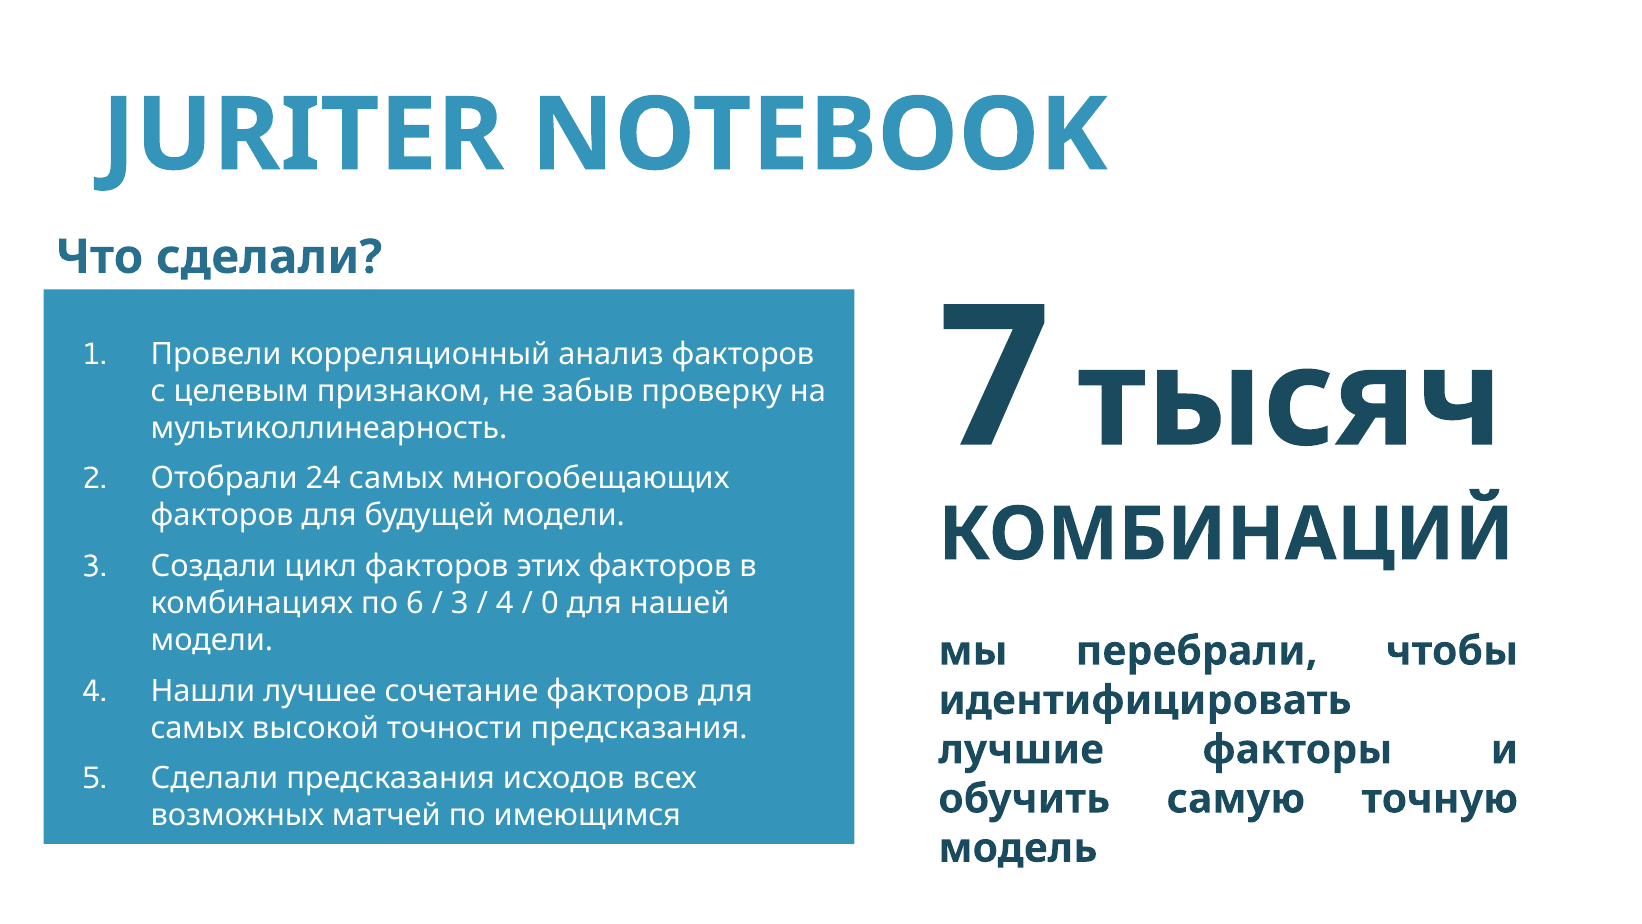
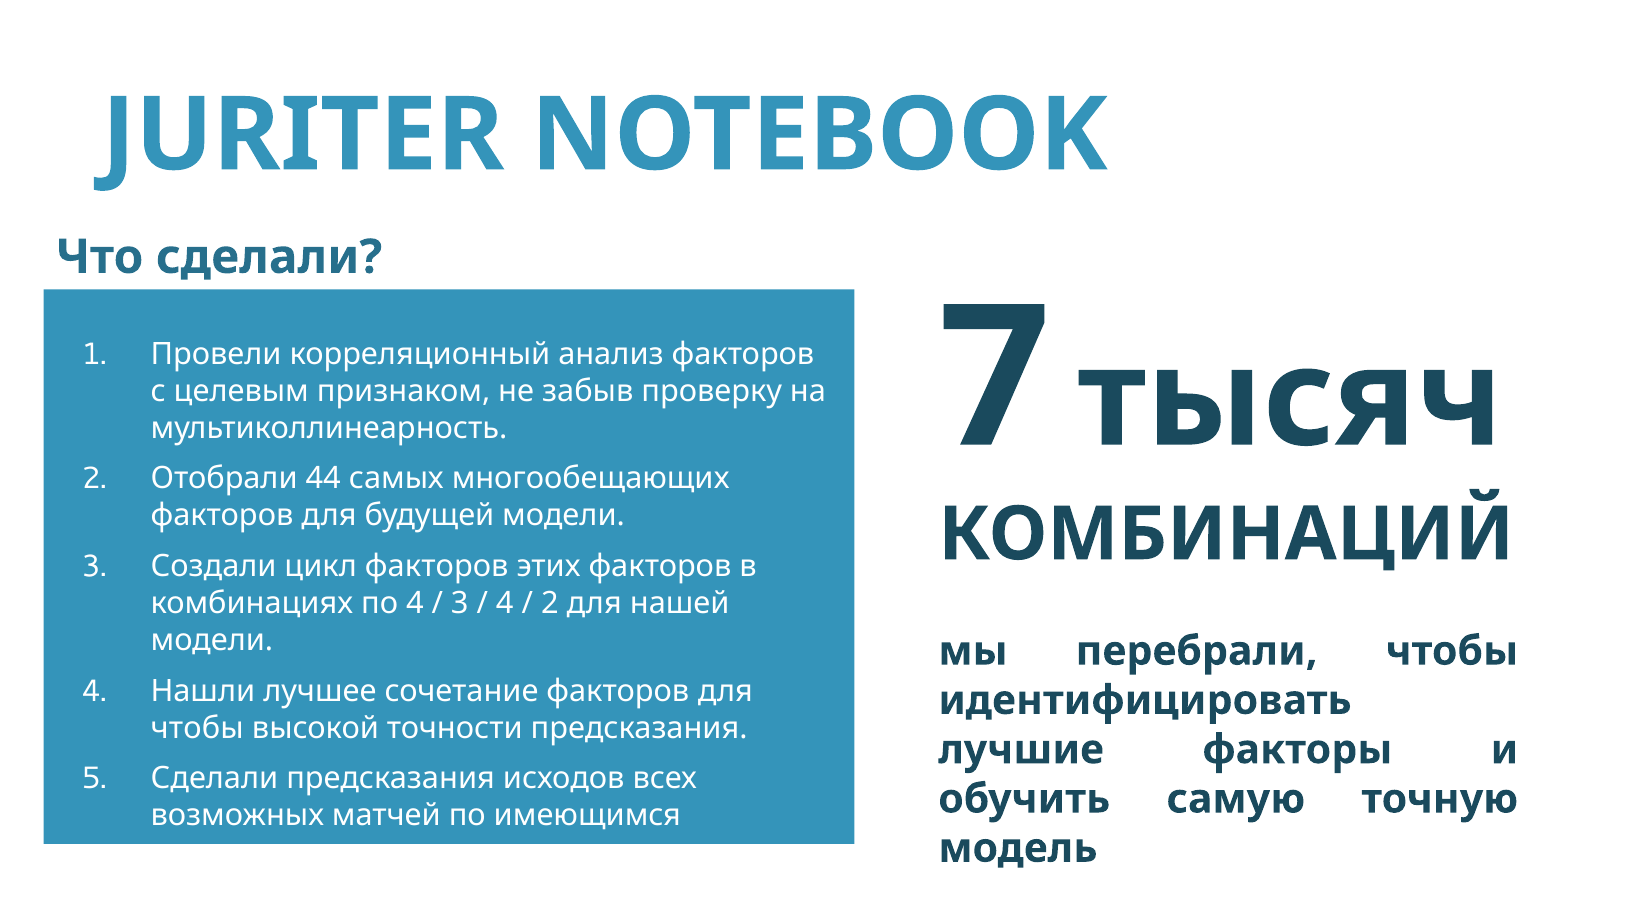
24: 24 -> 44
по 6: 6 -> 4
0 at (550, 603): 0 -> 2
самых at (197, 728): самых -> чтобы
